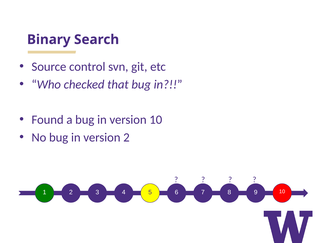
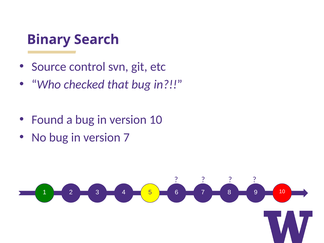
version 2: 2 -> 7
